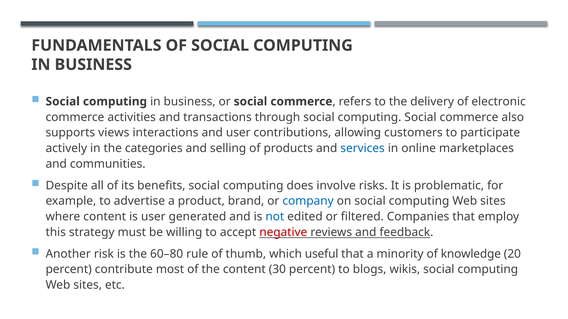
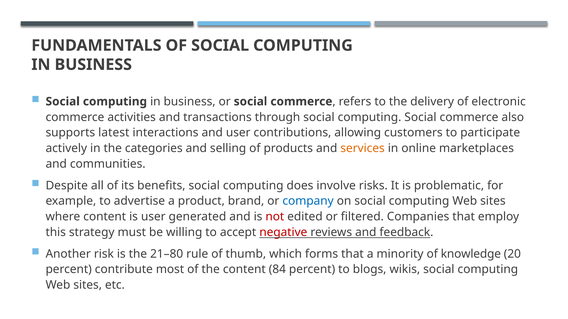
views: views -> latest
services colour: blue -> orange
not colour: blue -> red
60–80: 60–80 -> 21–80
useful: useful -> forms
30: 30 -> 84
